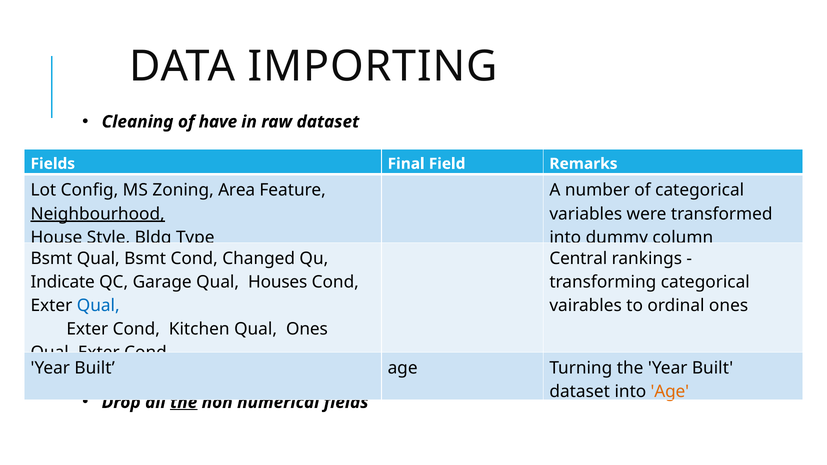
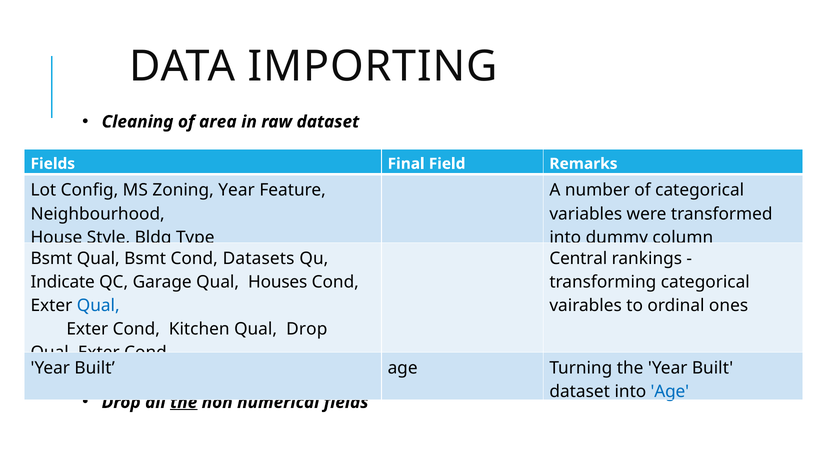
have: have -> area
Zoning Area: Area -> Year
Neighbourhood underline: present -> none
Changed: Changed -> Datasets
Qual Ones: Ones -> Drop
Age at (670, 392) colour: orange -> blue
